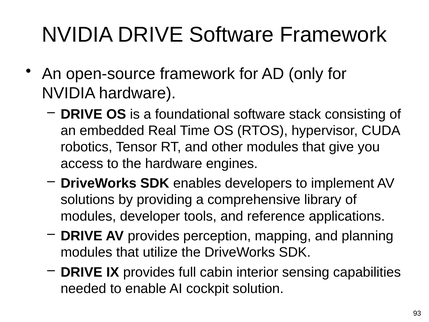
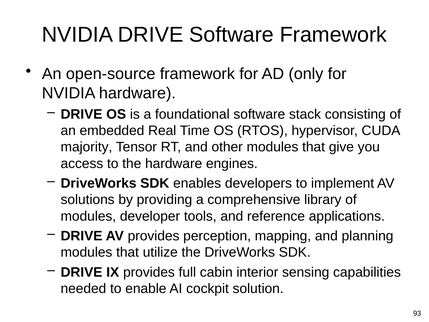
robotics: robotics -> majority
